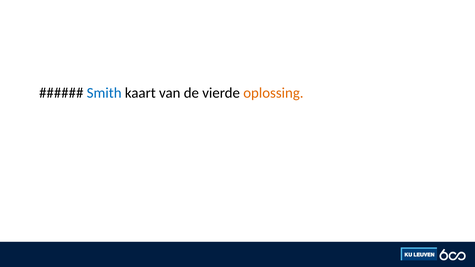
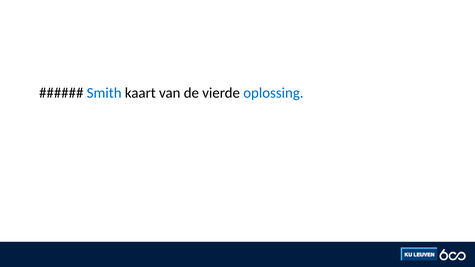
oplossing colour: orange -> blue
